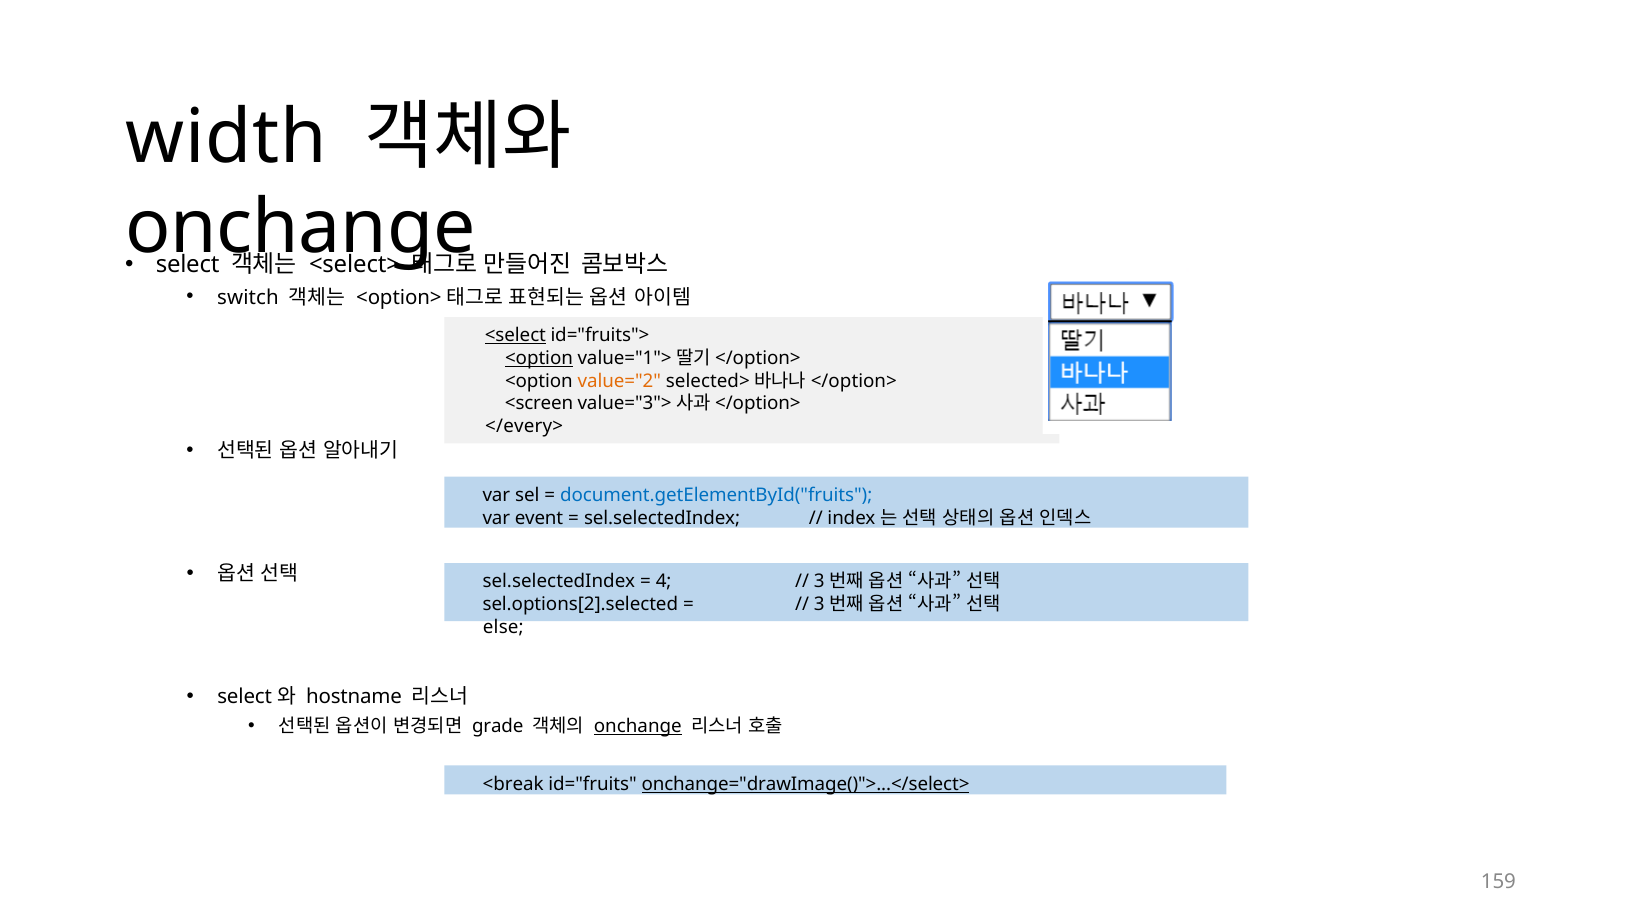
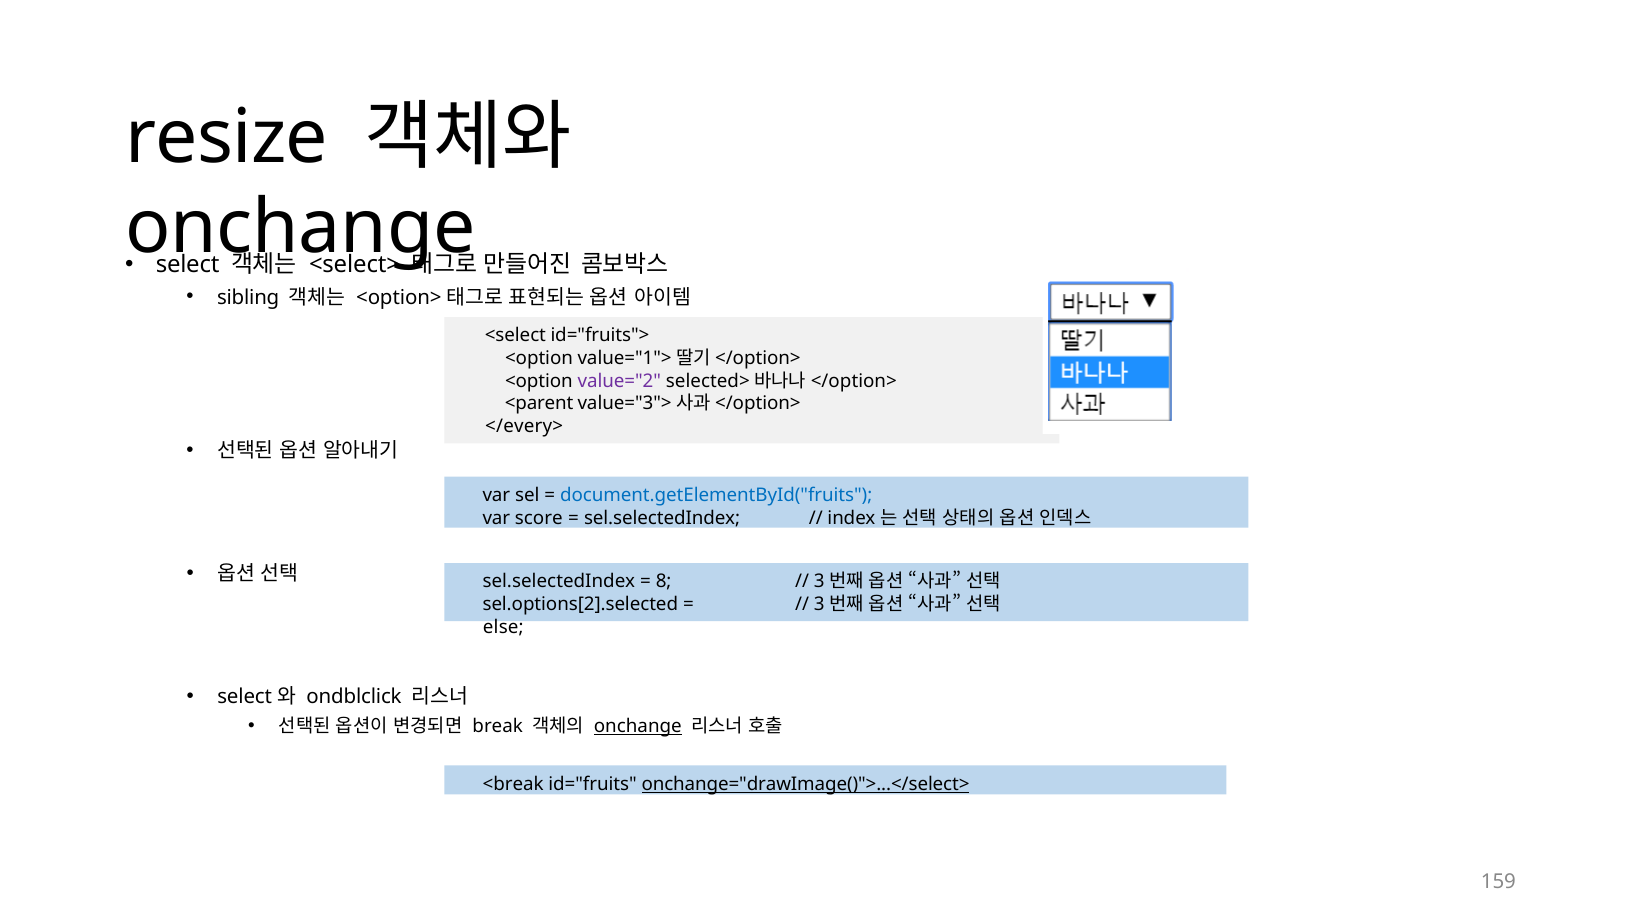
width: width -> resize
switch: switch -> sibling
<select underline: present -> none
<option at (539, 358) underline: present -> none
value="2 colour: orange -> purple
<screen: <screen -> <parent
event: event -> score
4: 4 -> 8
hostname: hostname -> ondblclick
grade: grade -> break
